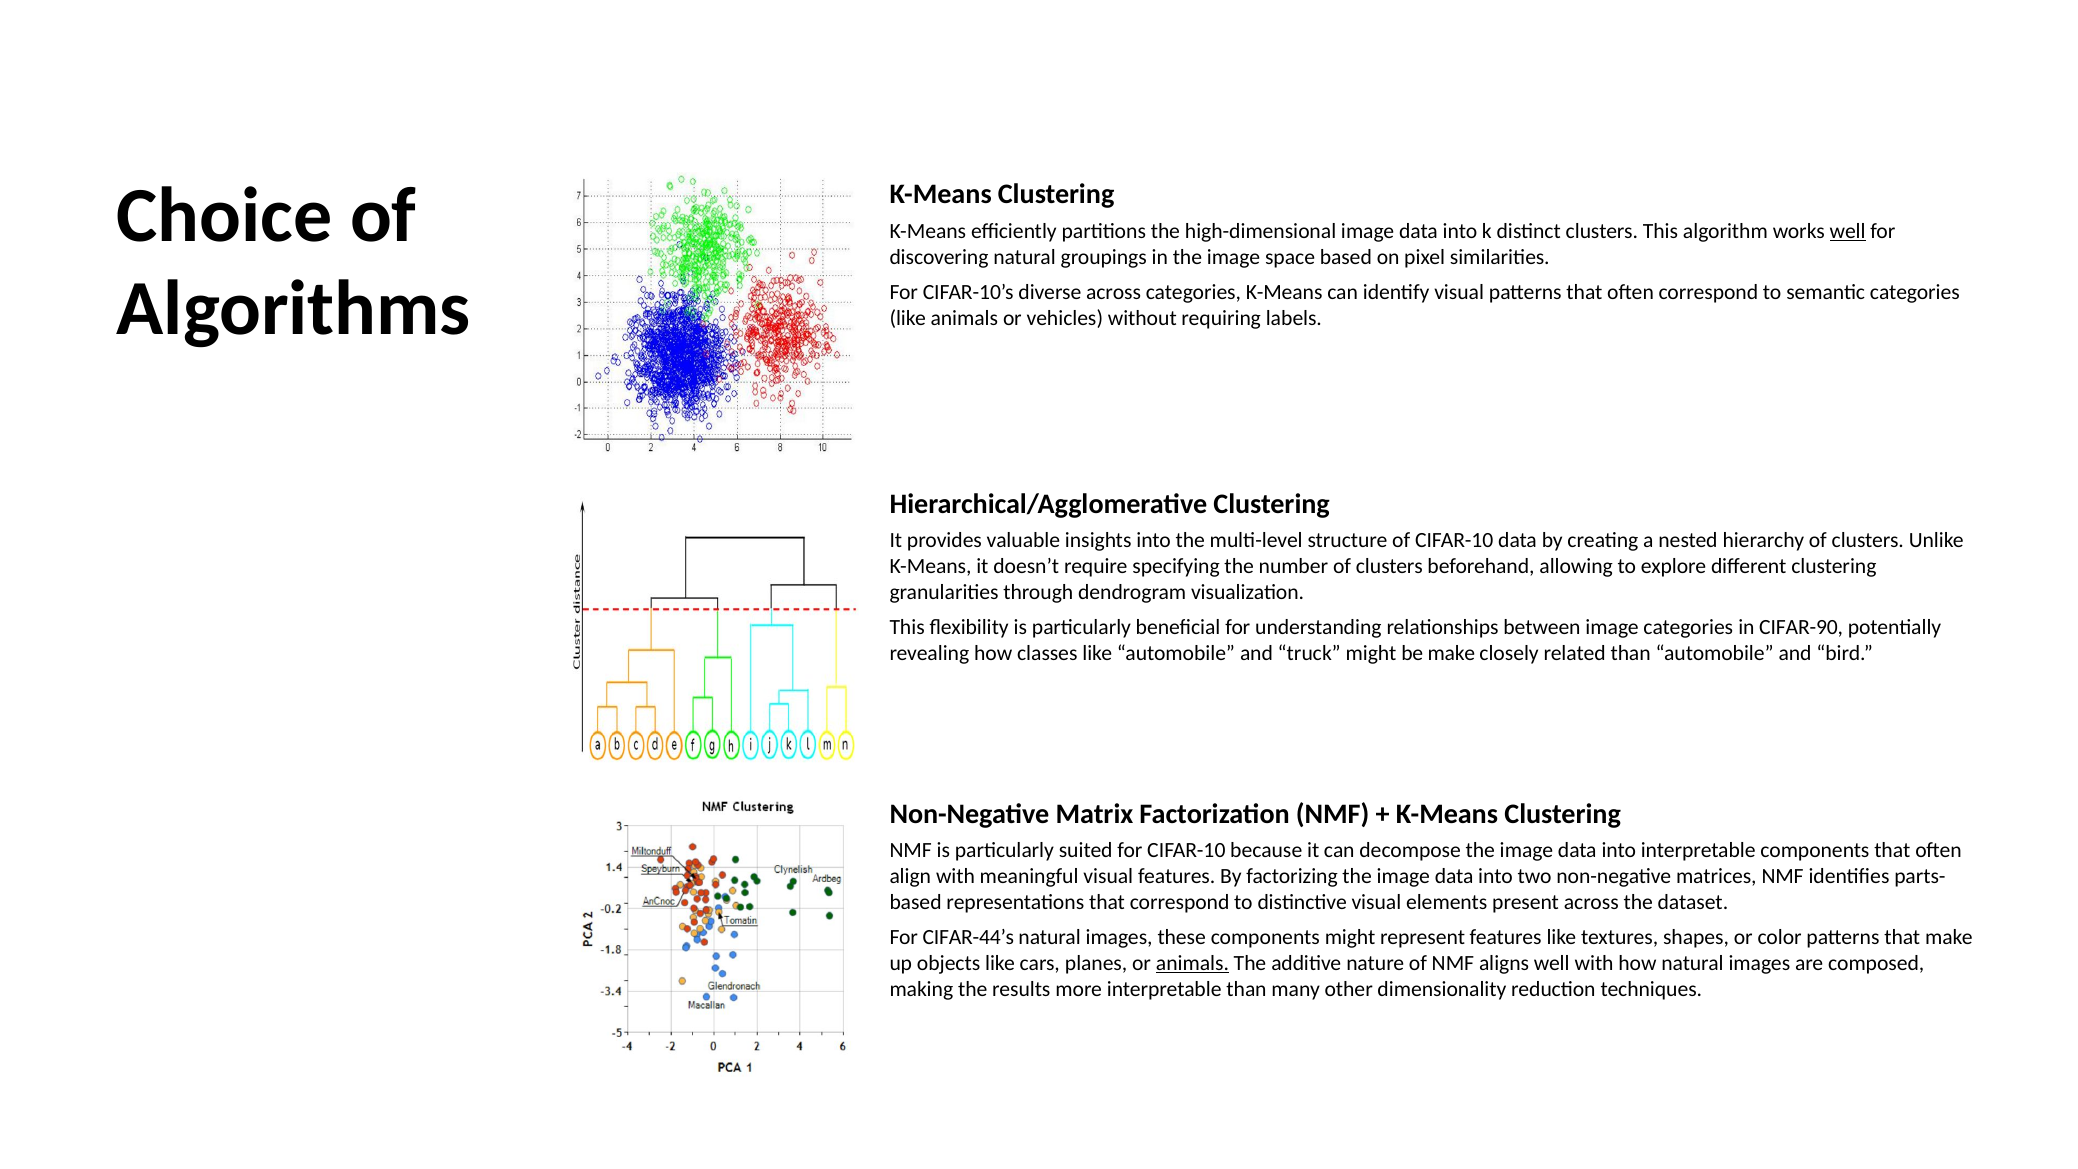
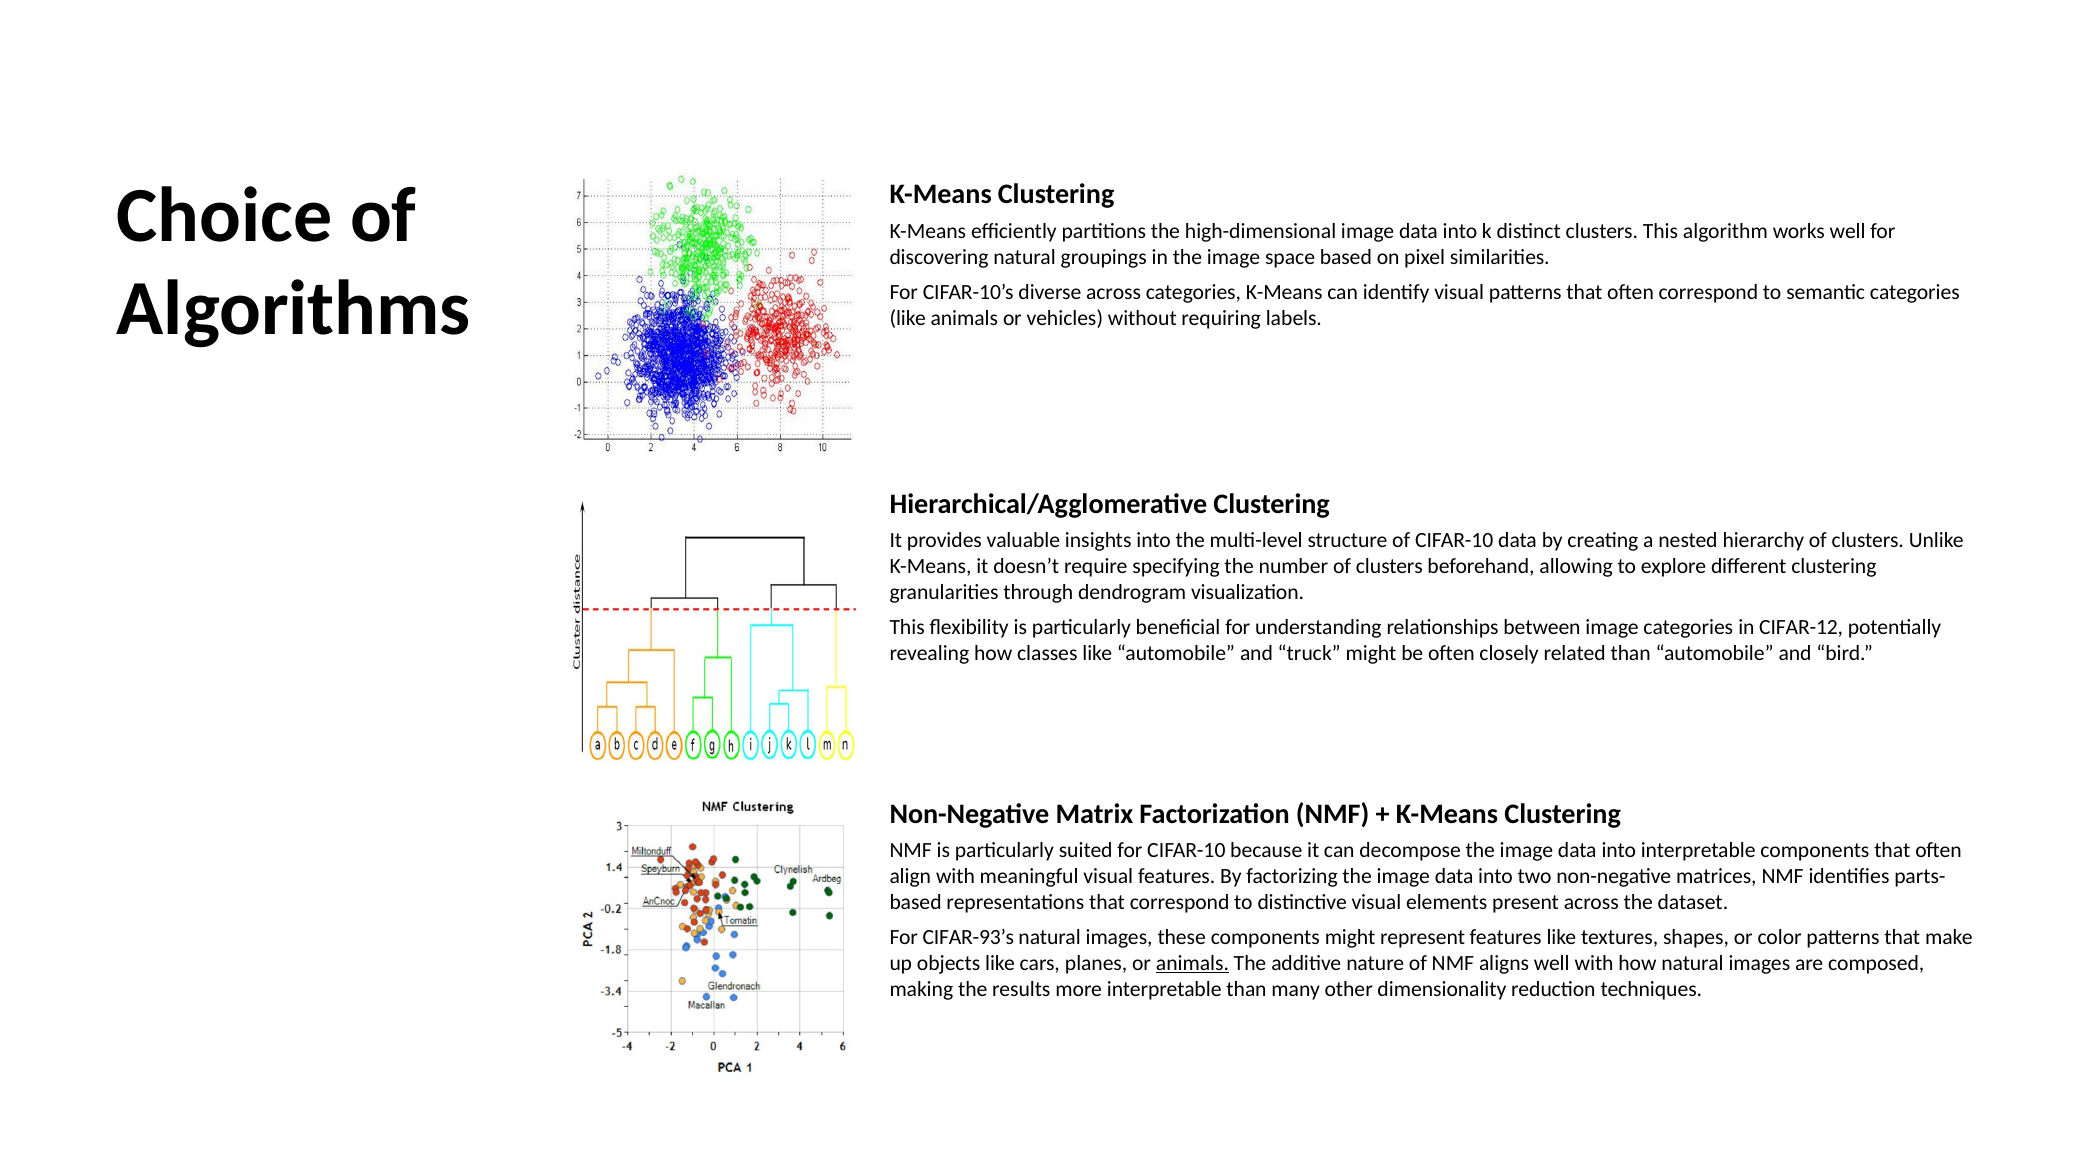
well at (1848, 231) underline: present -> none
CIFAR-90: CIFAR-90 -> CIFAR-12
be make: make -> often
CIFAR-44’s: CIFAR-44’s -> CIFAR-93’s
